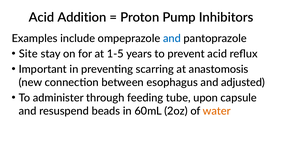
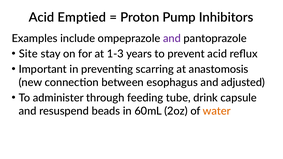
Addition: Addition -> Emptied
and at (172, 39) colour: blue -> purple
1-5: 1-5 -> 1-3
upon: upon -> drink
